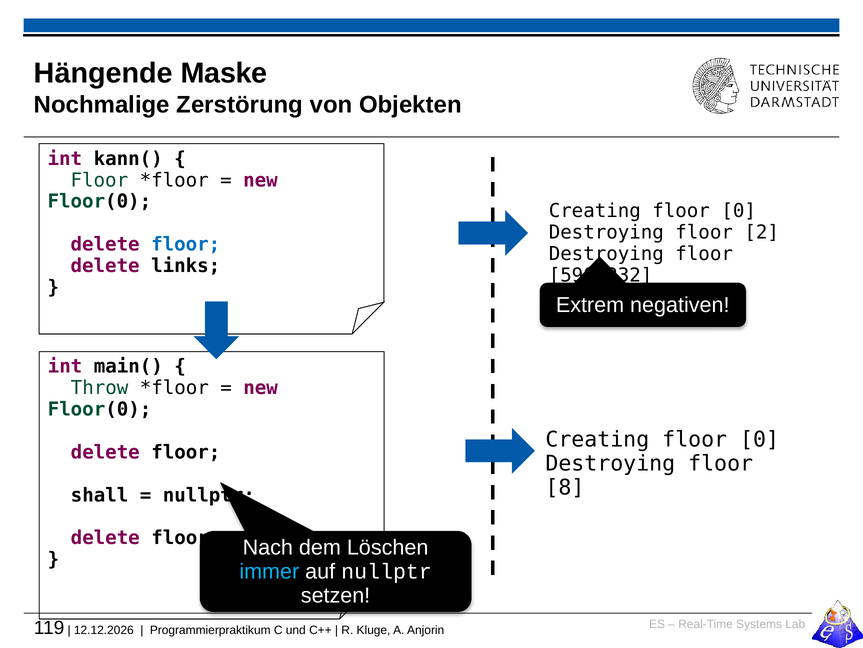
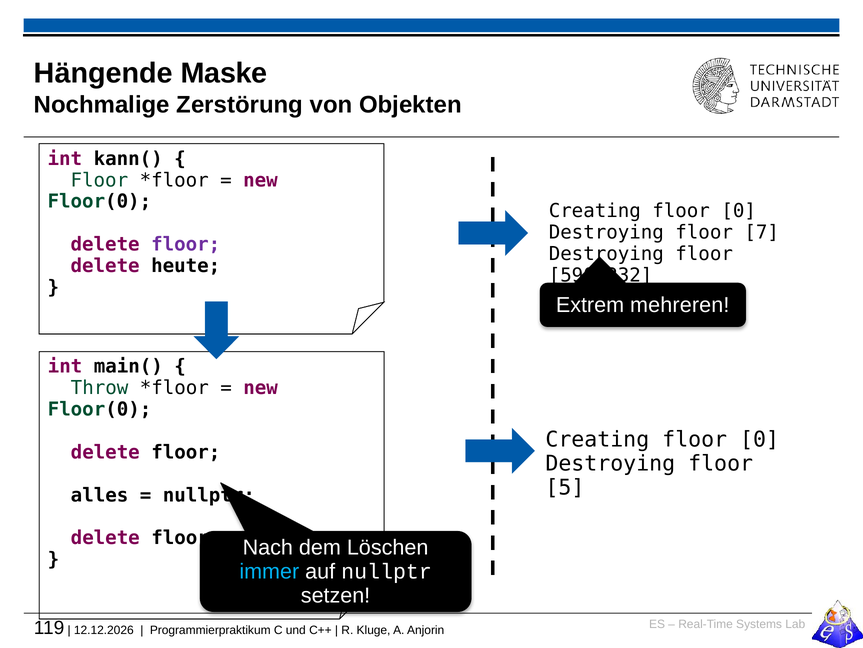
2: 2 -> 7
floor at (186, 244) colour: blue -> purple
links: links -> heute
negativen: negativen -> mehreren
8: 8 -> 5
shall: shall -> alles
